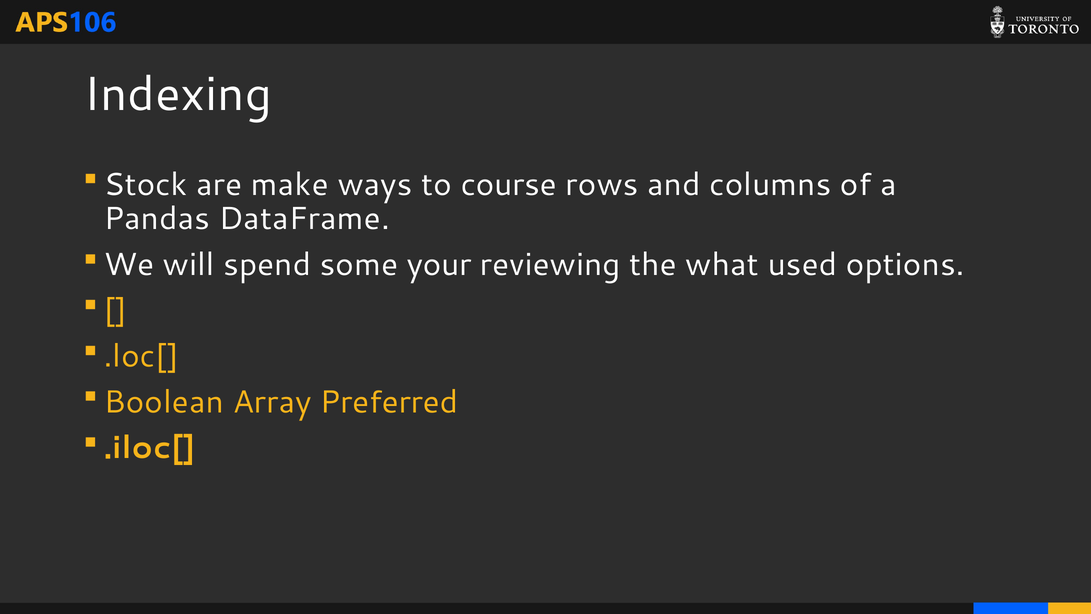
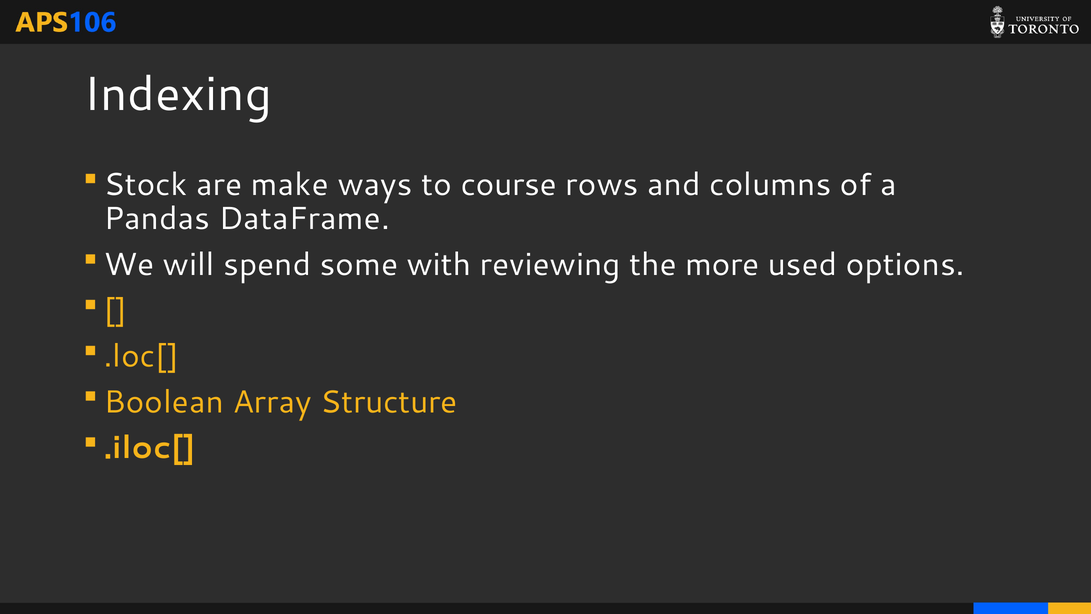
your: your -> with
what: what -> more
Preferred: Preferred -> Structure
